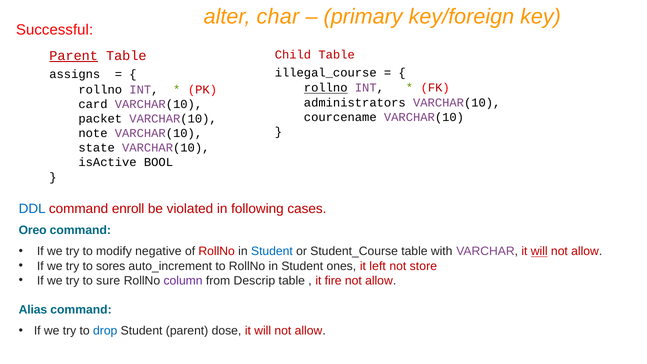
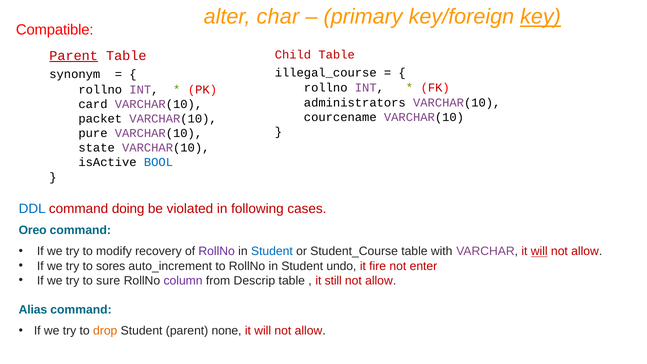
key underline: none -> present
Successful: Successful -> Compatible
assigns: assigns -> synonym
rollno at (326, 88) underline: present -> none
note: note -> pure
BOOL colour: black -> blue
enroll: enroll -> doing
negative: negative -> recovery
RollNo at (217, 251) colour: red -> purple
ones: ones -> undo
left: left -> fire
store: store -> enter
fire: fire -> still
drop colour: blue -> orange
dose: dose -> none
